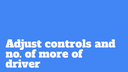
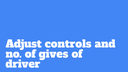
more: more -> gives
